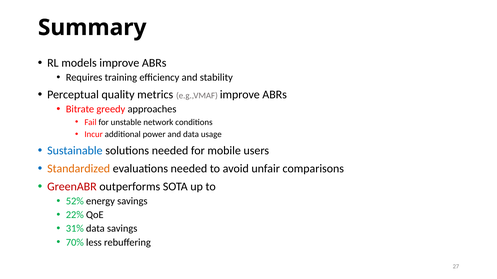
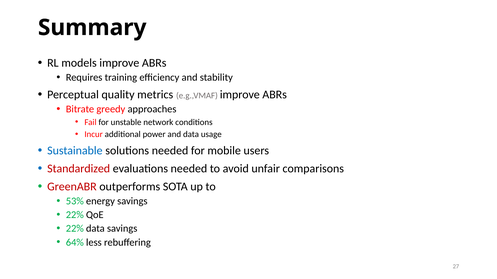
Standardized colour: orange -> red
52%: 52% -> 53%
31% at (75, 229): 31% -> 22%
70%: 70% -> 64%
